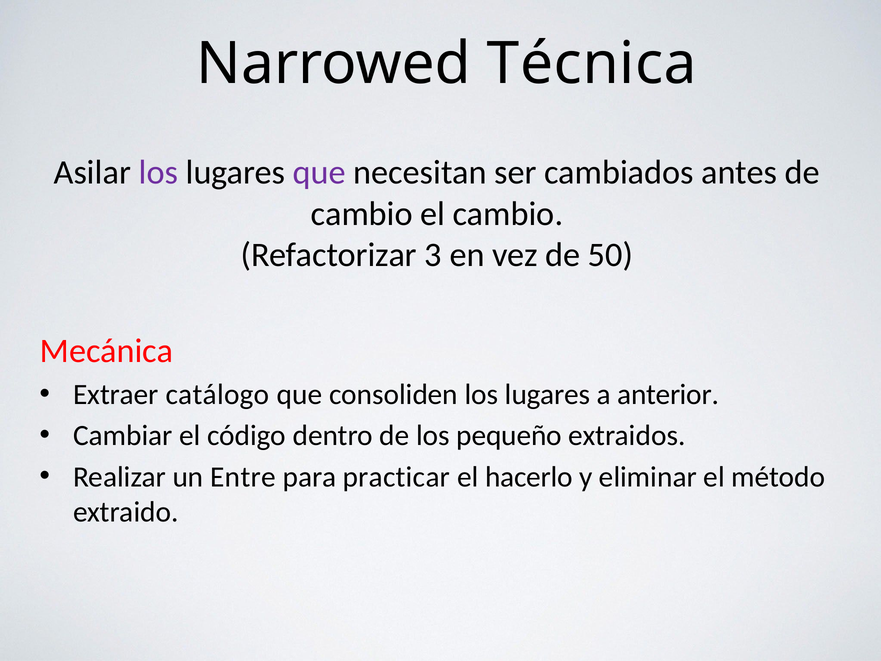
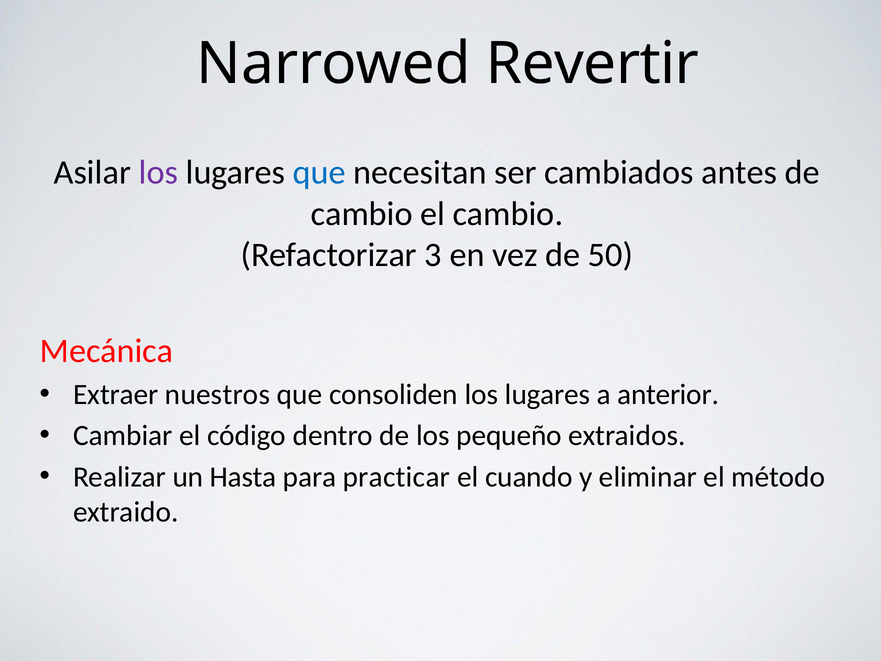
Técnica: Técnica -> Revertir
que at (319, 173) colour: purple -> blue
catálogo: catálogo -> nuestros
Entre: Entre -> Hasta
hacerlo: hacerlo -> cuando
